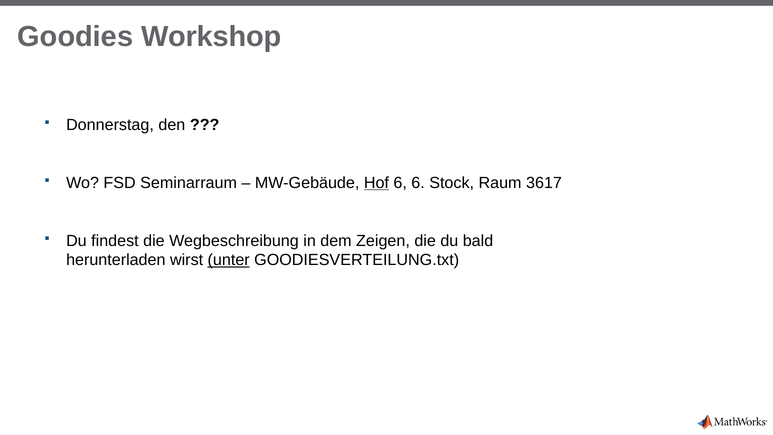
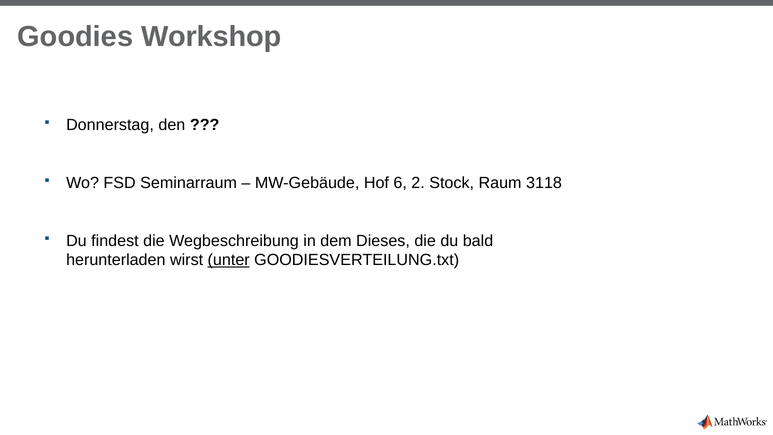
Hof underline: present -> none
6 6: 6 -> 2
3617: 3617 -> 3118
Zeigen: Zeigen -> Dieses
